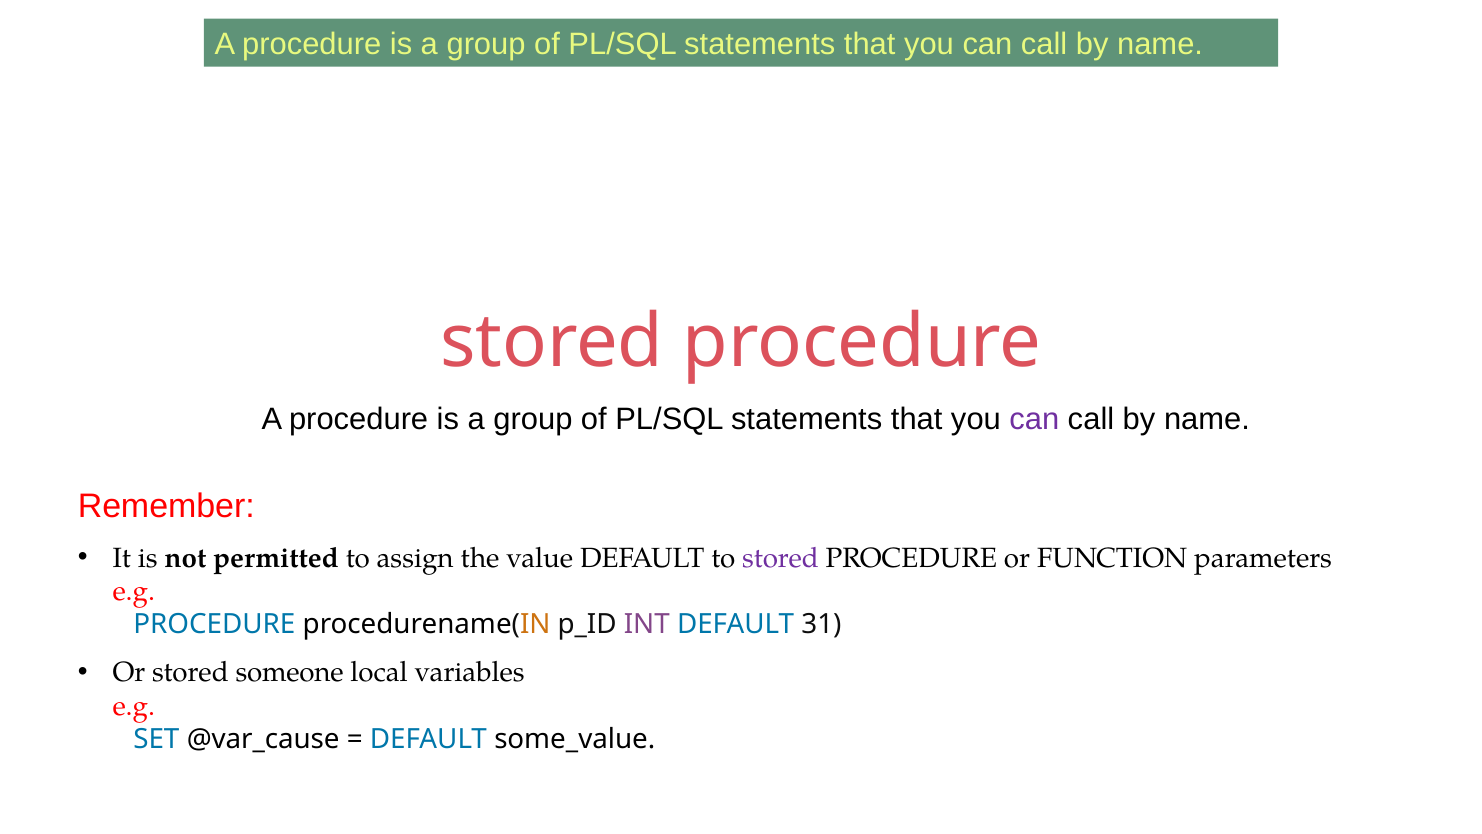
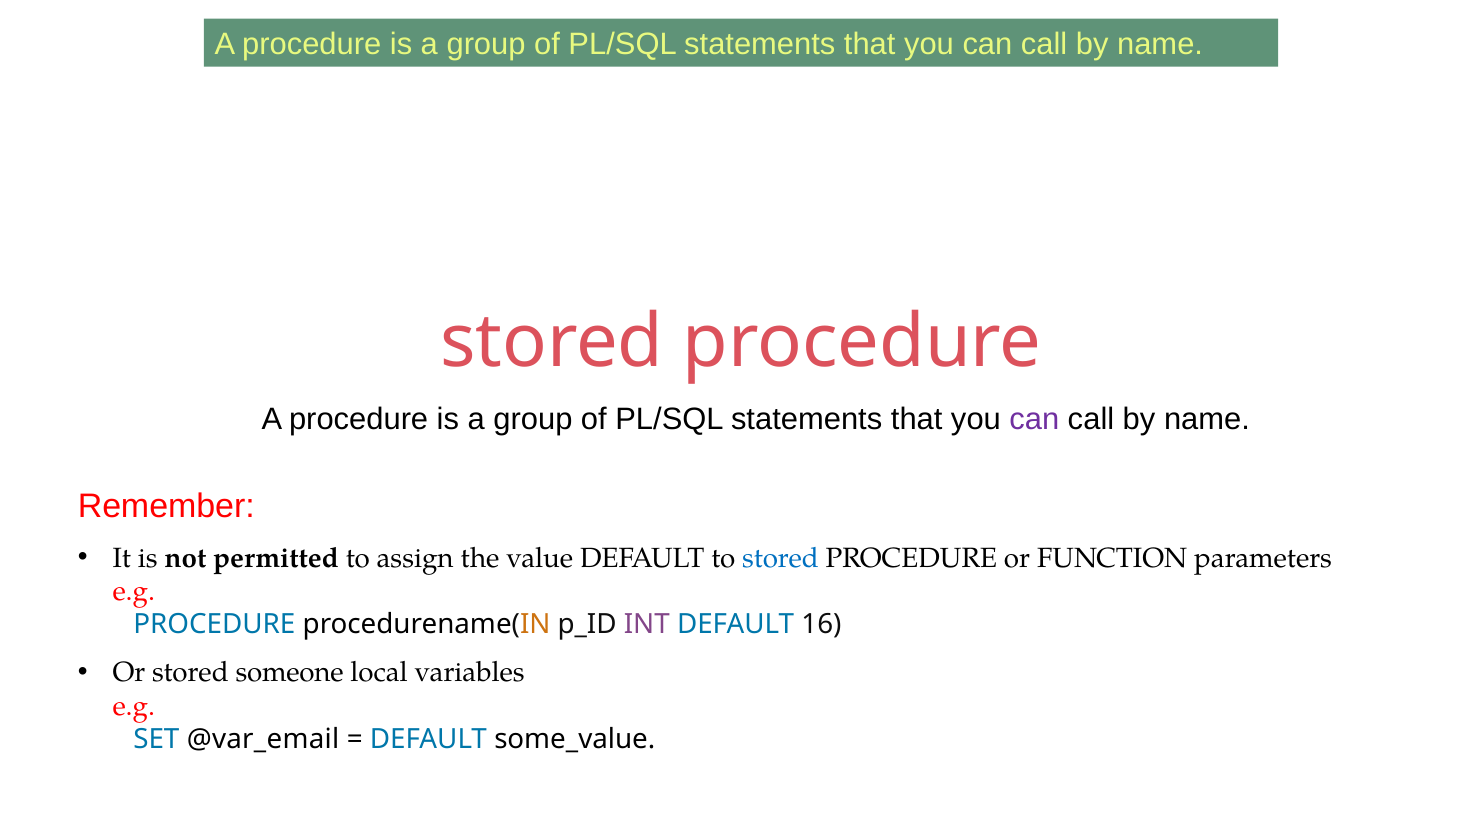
stored at (781, 558) colour: purple -> blue
31: 31 -> 16
@var_cause: @var_cause -> @var_email
